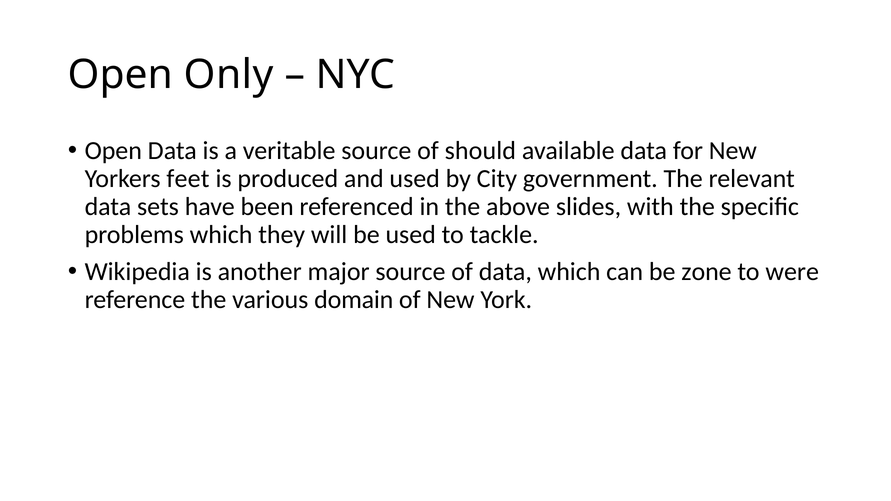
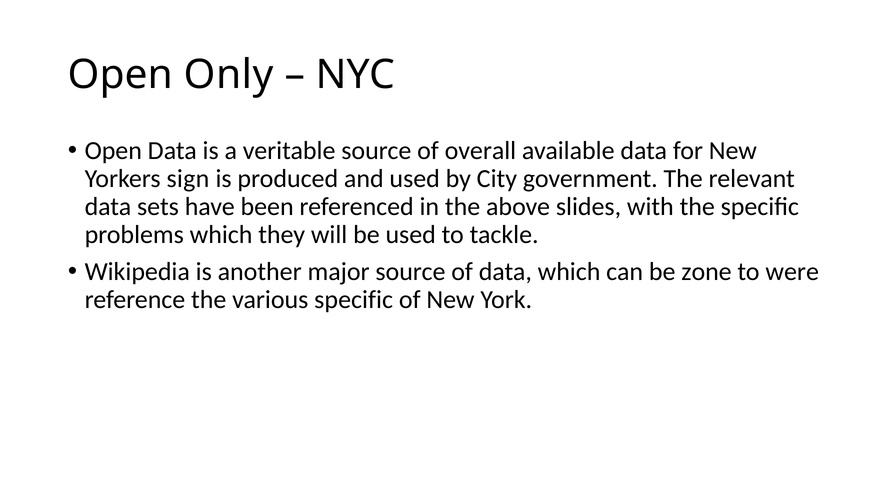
should: should -> overall
feet: feet -> sign
various domain: domain -> specific
